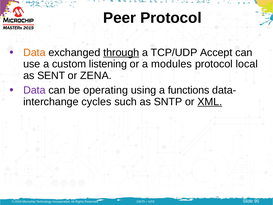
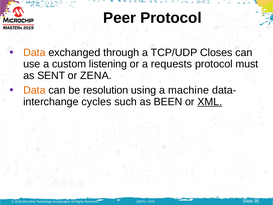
through underline: present -> none
Accept: Accept -> Closes
modules: modules -> requests
local: local -> must
Data at (34, 90) colour: purple -> orange
operating: operating -> resolution
functions: functions -> machine
SNTP: SNTP -> BEEN
